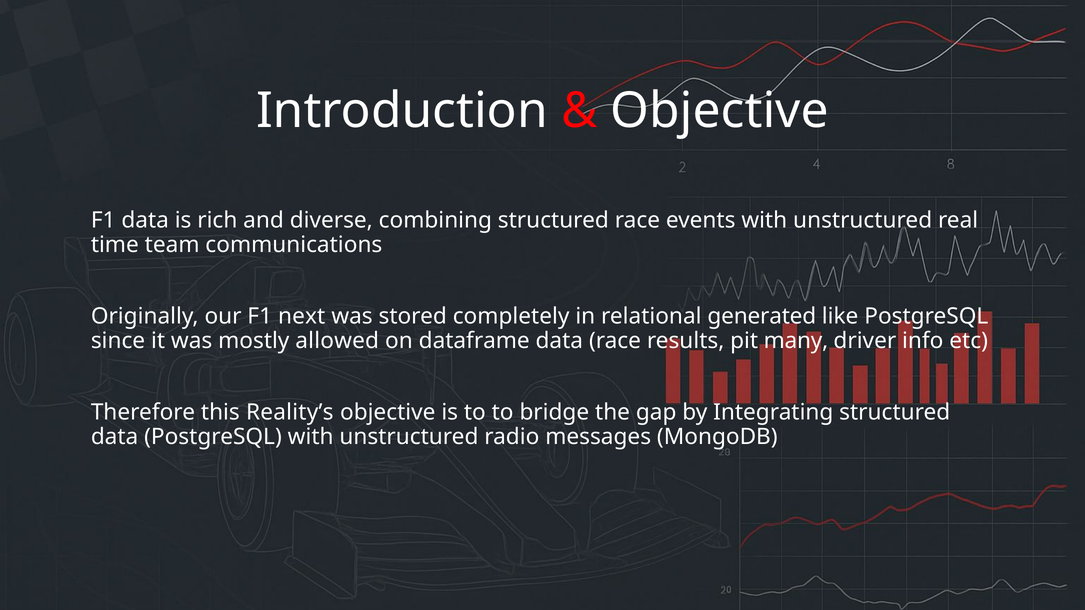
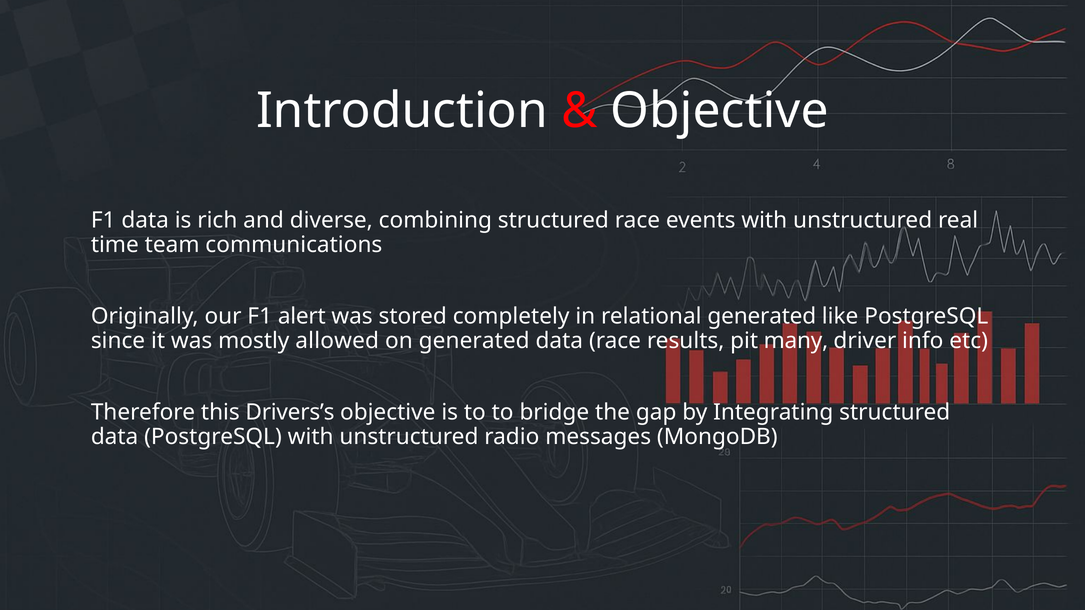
next: next -> alert
on dataframe: dataframe -> generated
Reality’s: Reality’s -> Drivers’s
